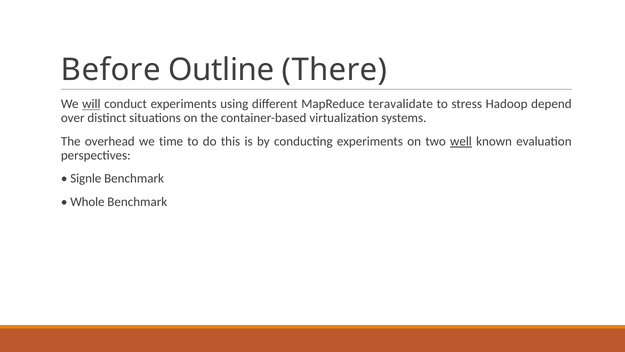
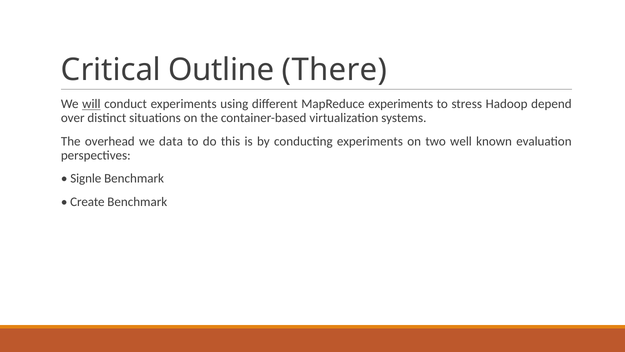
Before: Before -> Critical
MapReduce teravalidate: teravalidate -> experiments
time: time -> data
well underline: present -> none
Whole: Whole -> Create
